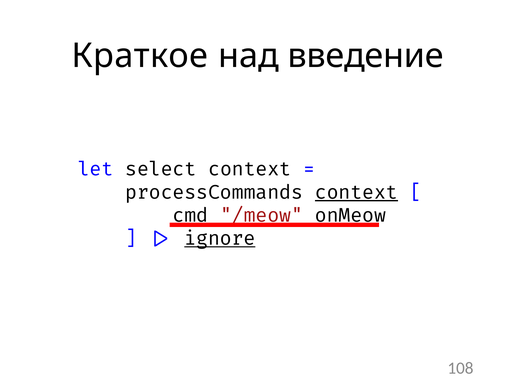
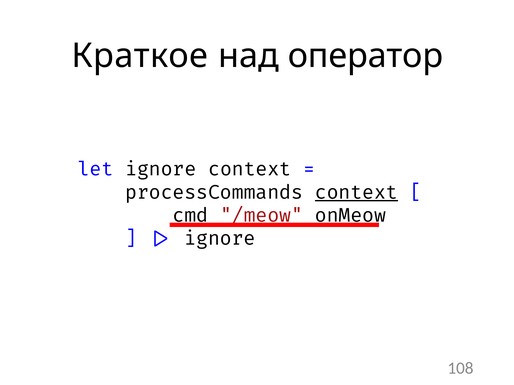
введение: введение -> оператор
let select: select -> ignore
ignore at (220, 239) underline: present -> none
